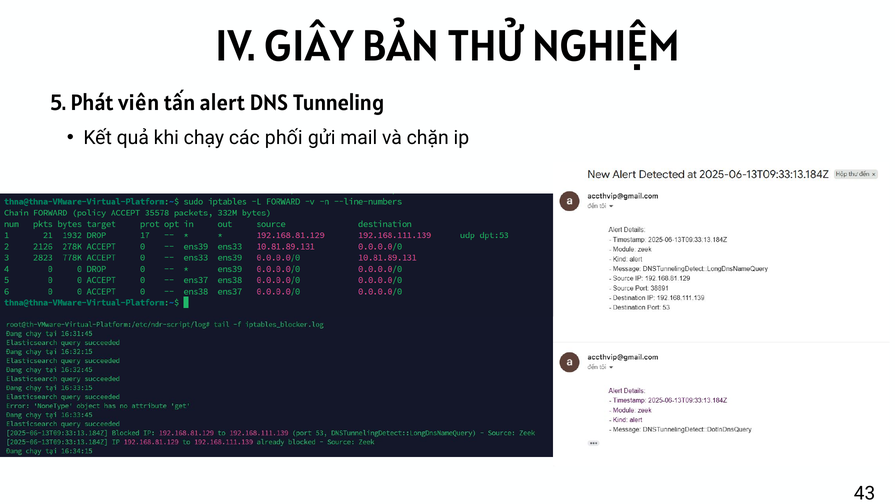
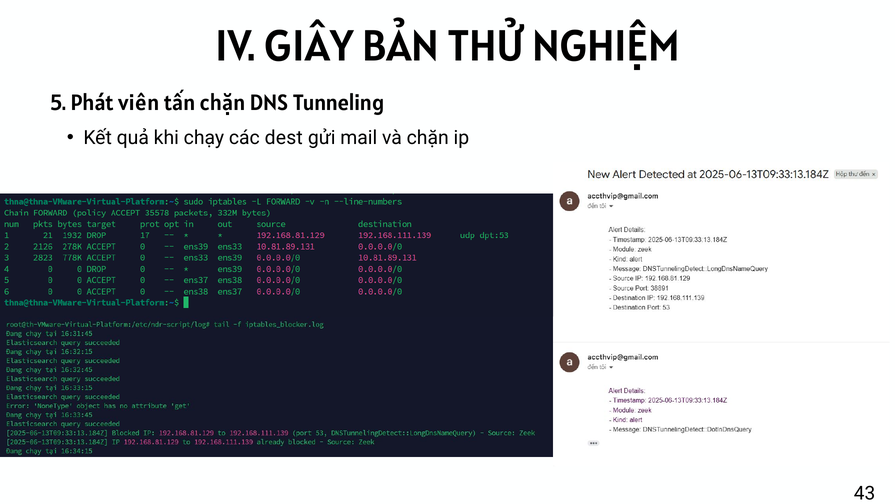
tấn alert: alert -> chặn
phối: phối -> dest
